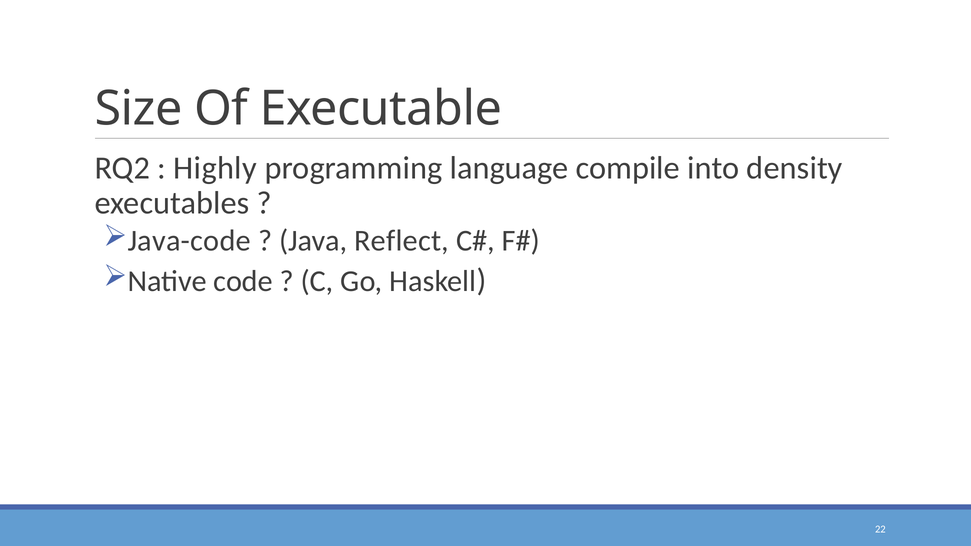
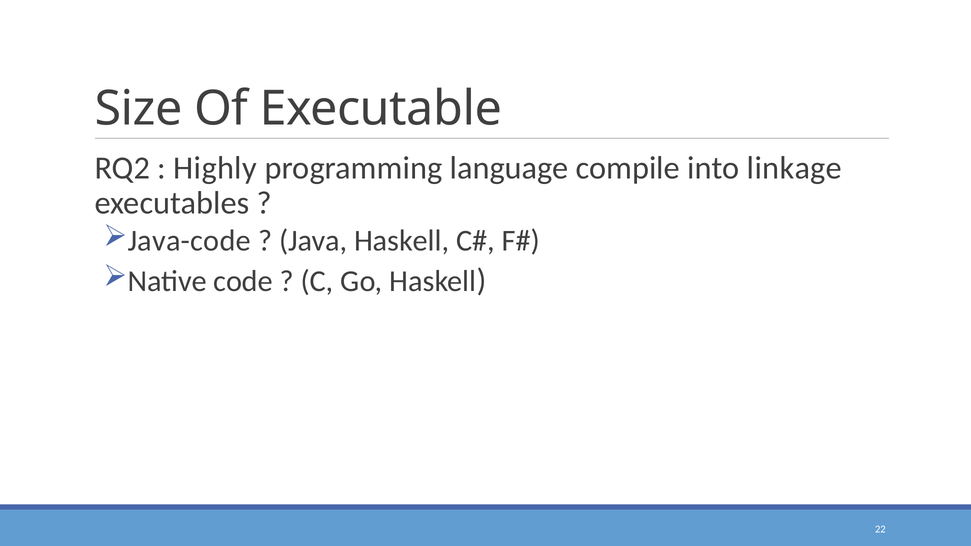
density: density -> linkage
Java Reflect: Reflect -> Haskell
